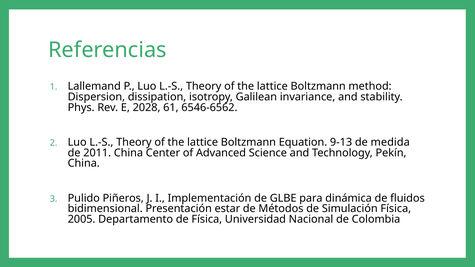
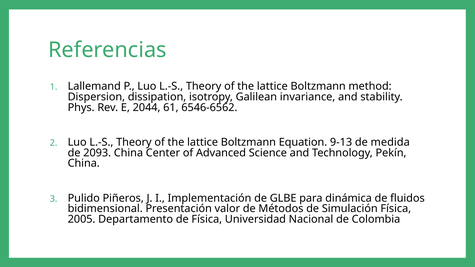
2028: 2028 -> 2044
2011: 2011 -> 2093
estar: estar -> valor
